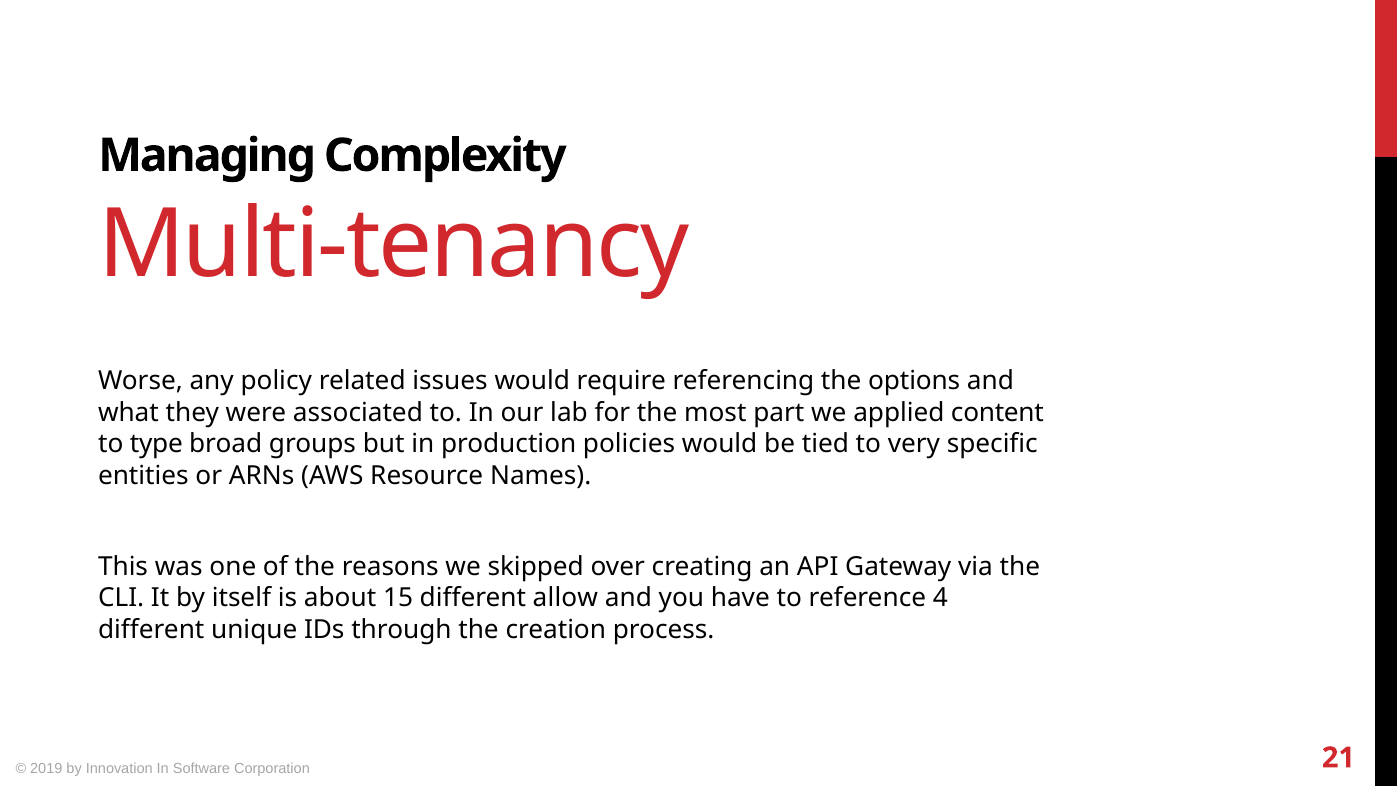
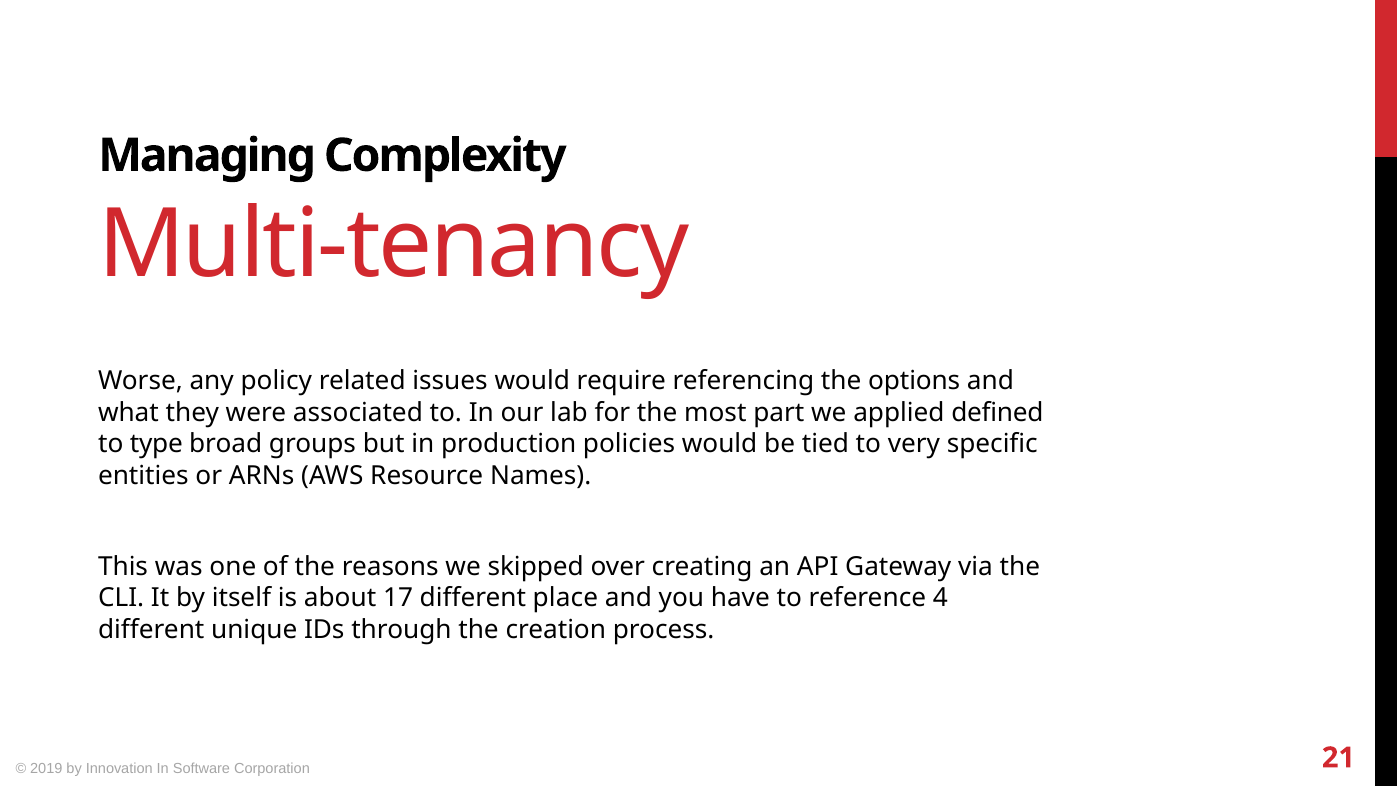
content: content -> defined
15: 15 -> 17
allow: allow -> place
